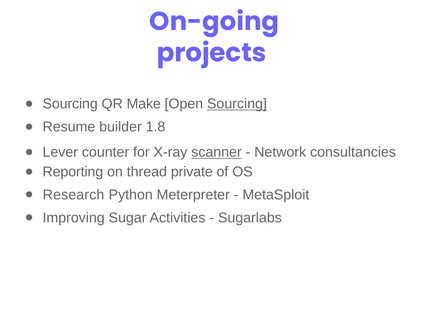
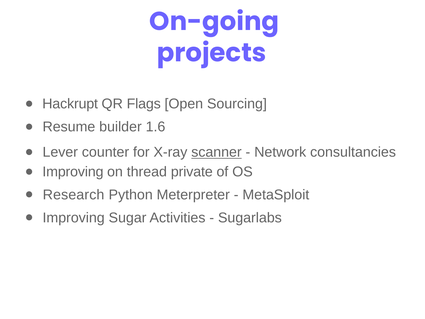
Sourcing at (70, 104): Sourcing -> Hackrupt
Make: Make -> Flags
Sourcing at (237, 104) underline: present -> none
1.8: 1.8 -> 1.6
Reporting at (73, 172): Reporting -> Improving
